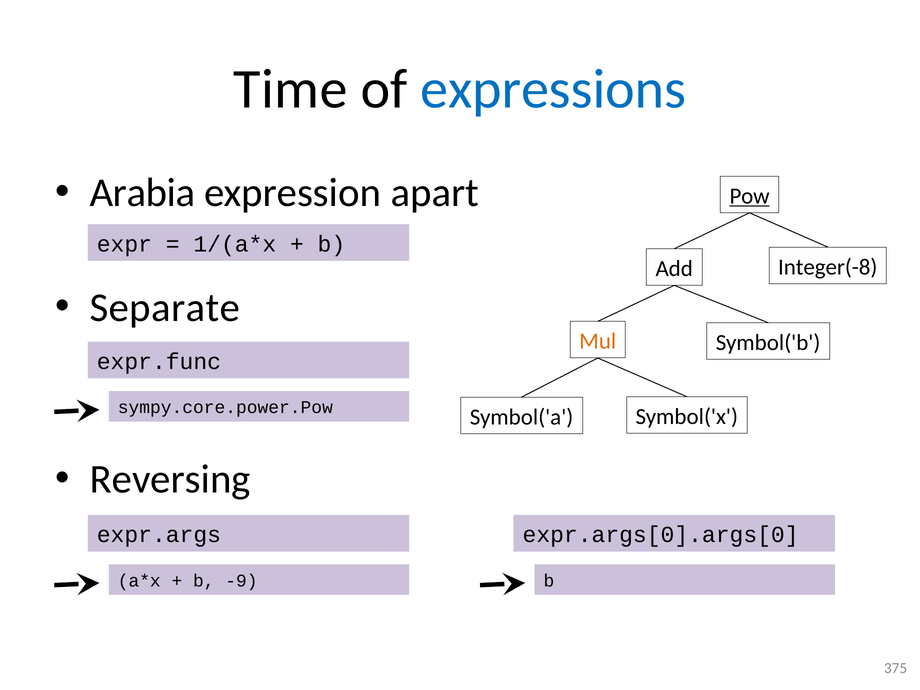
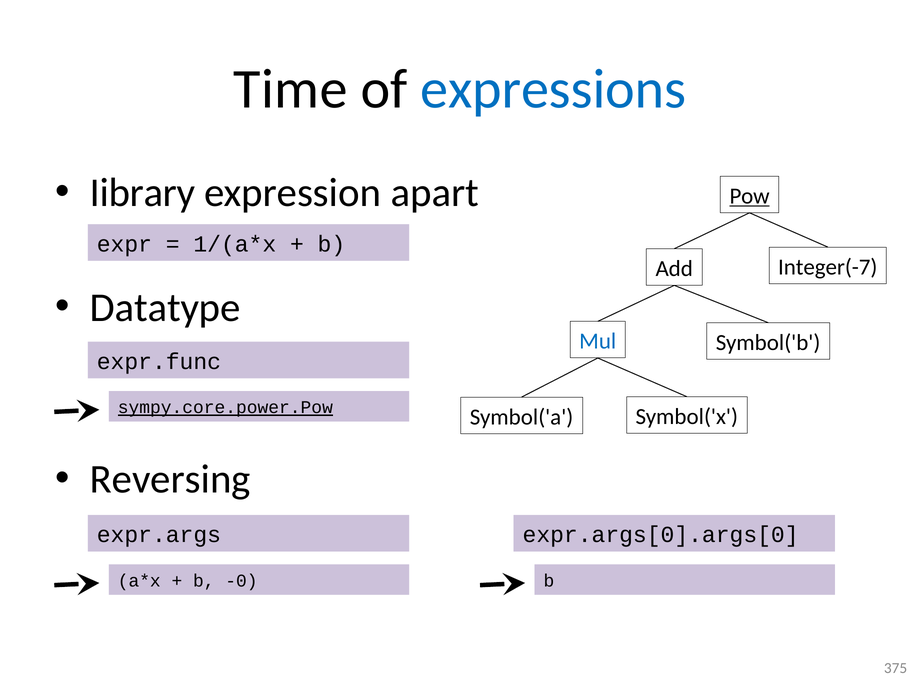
Arabia: Arabia -> Iibrary
Integer(-8: Integer(-8 -> Integer(-7
Separate: Separate -> Datatype
Mul colour: orange -> blue
sympy.core.power.Pow underline: none -> present
-9: -9 -> -0
